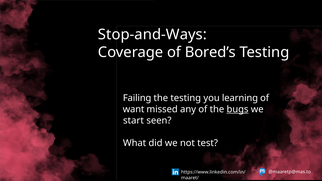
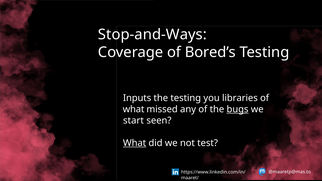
Failing: Failing -> Inputs
learning: learning -> libraries
want at (134, 109): want -> what
What at (135, 143) underline: none -> present
